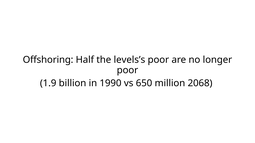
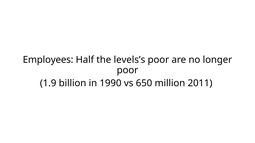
Offshoring: Offshoring -> Employees
2068: 2068 -> 2011
